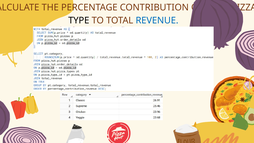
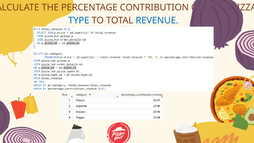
TYPE colour: black -> blue
